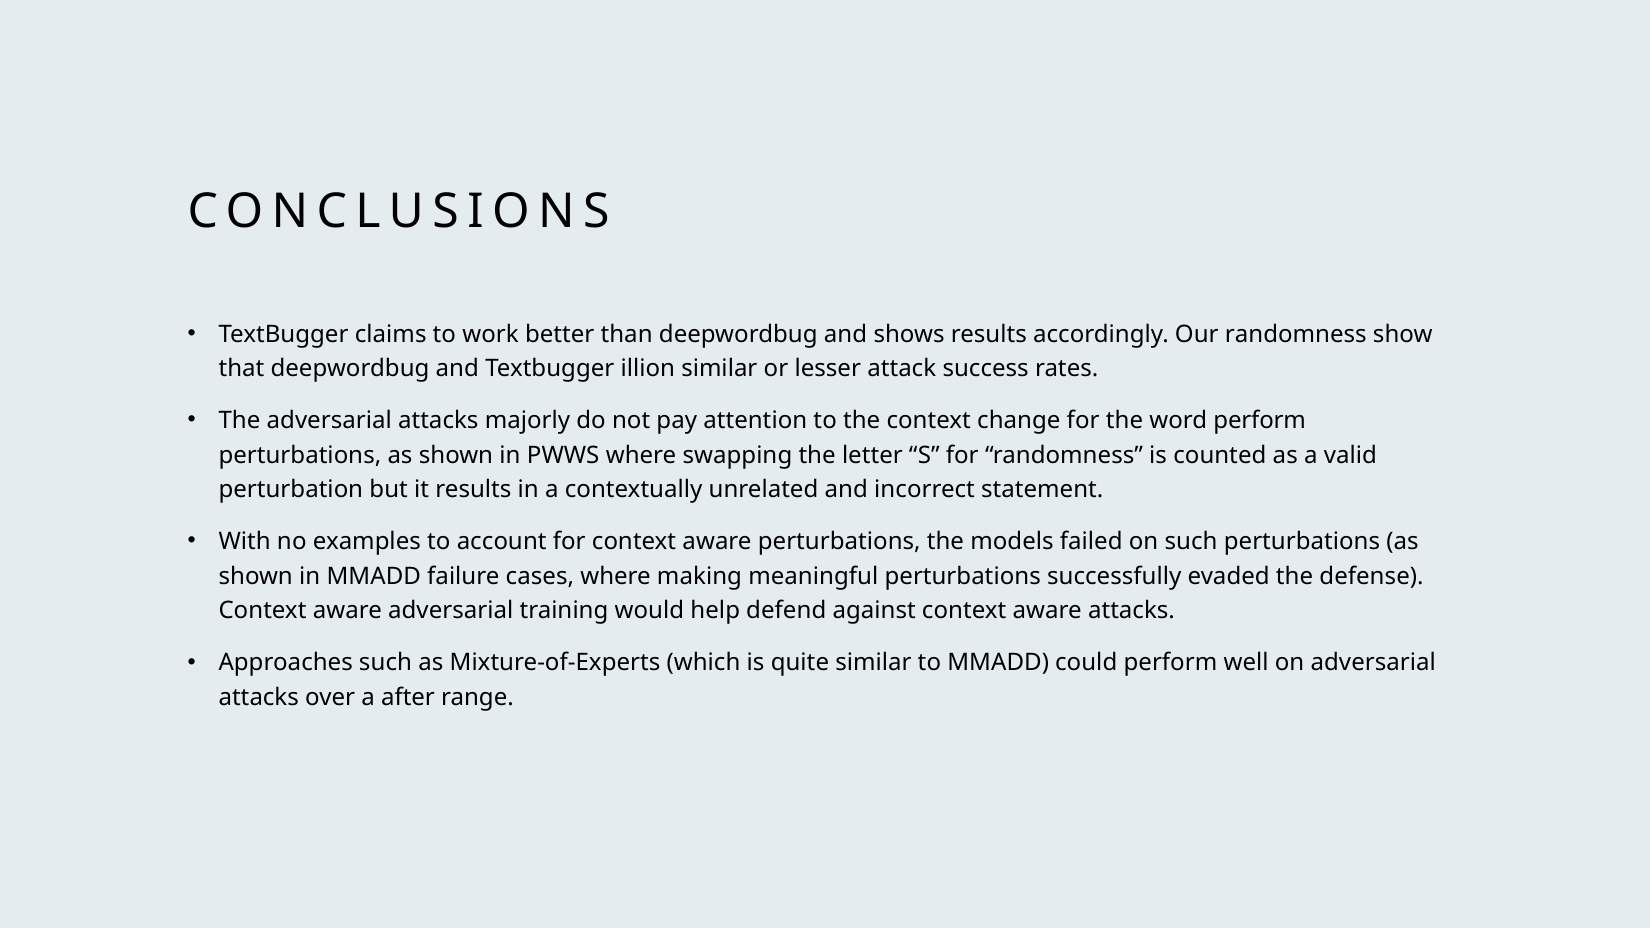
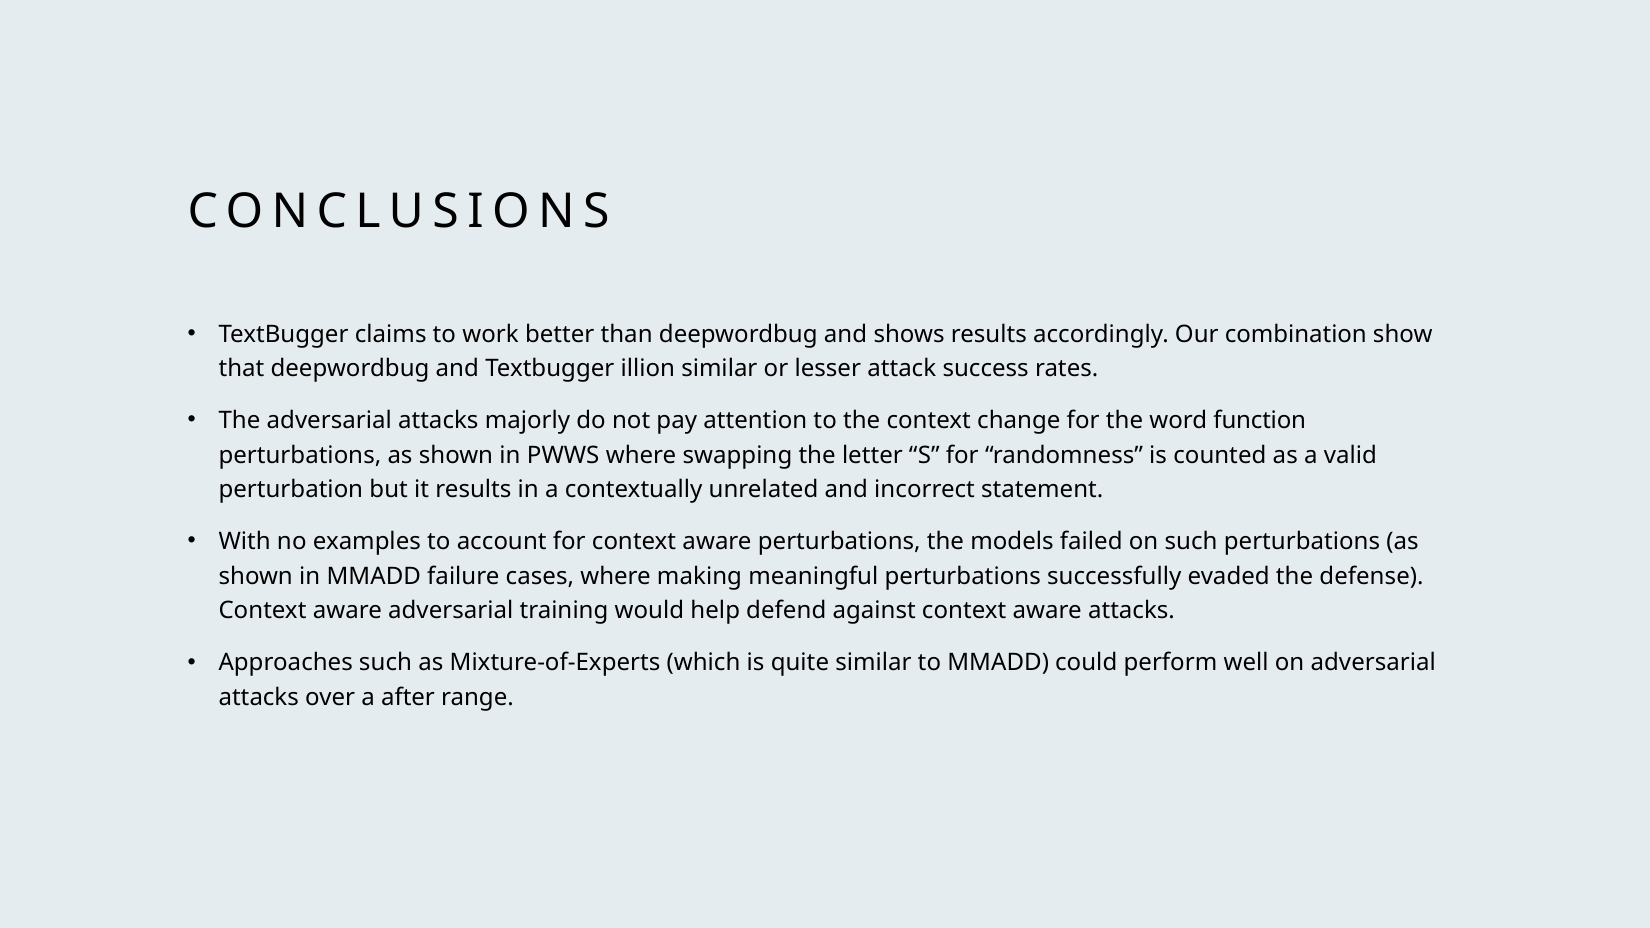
Our randomness: randomness -> combination
word perform: perform -> function
